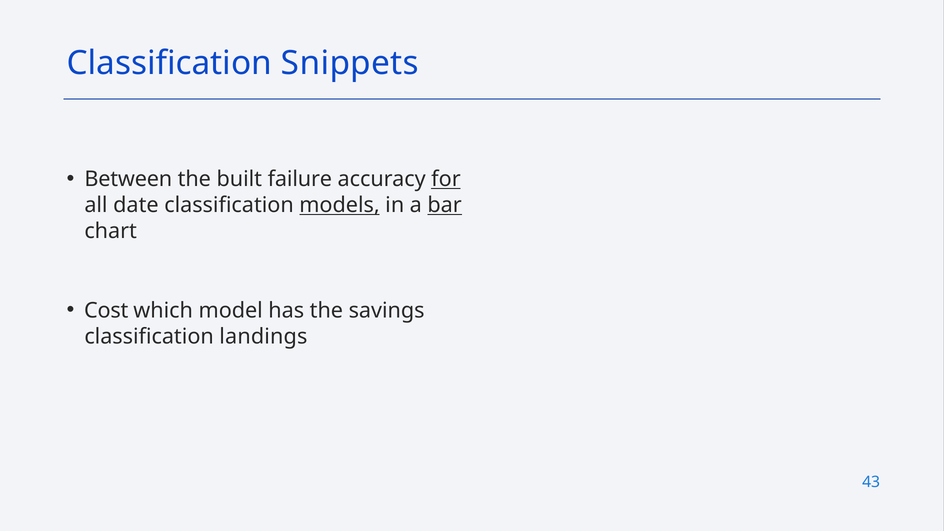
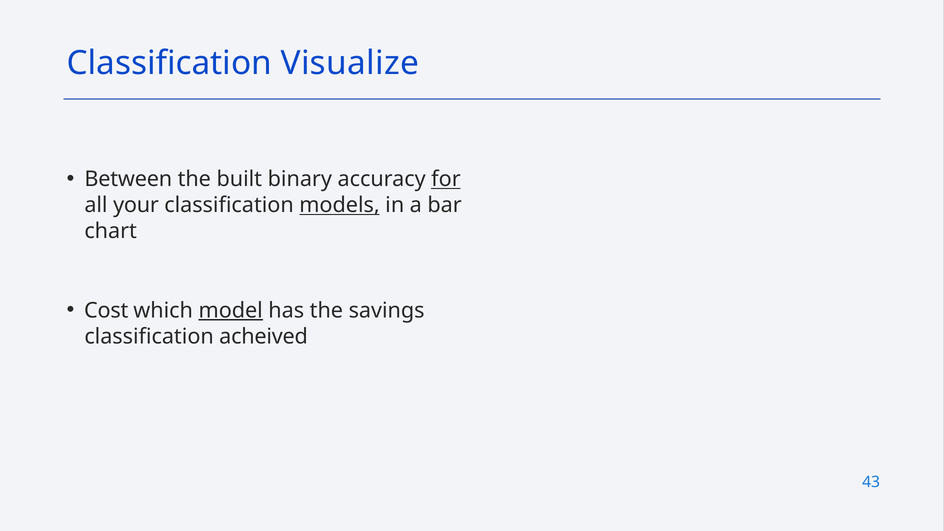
Snippets: Snippets -> Visualize
failure: failure -> binary
date: date -> your
bar underline: present -> none
model underline: none -> present
landings: landings -> acheived
